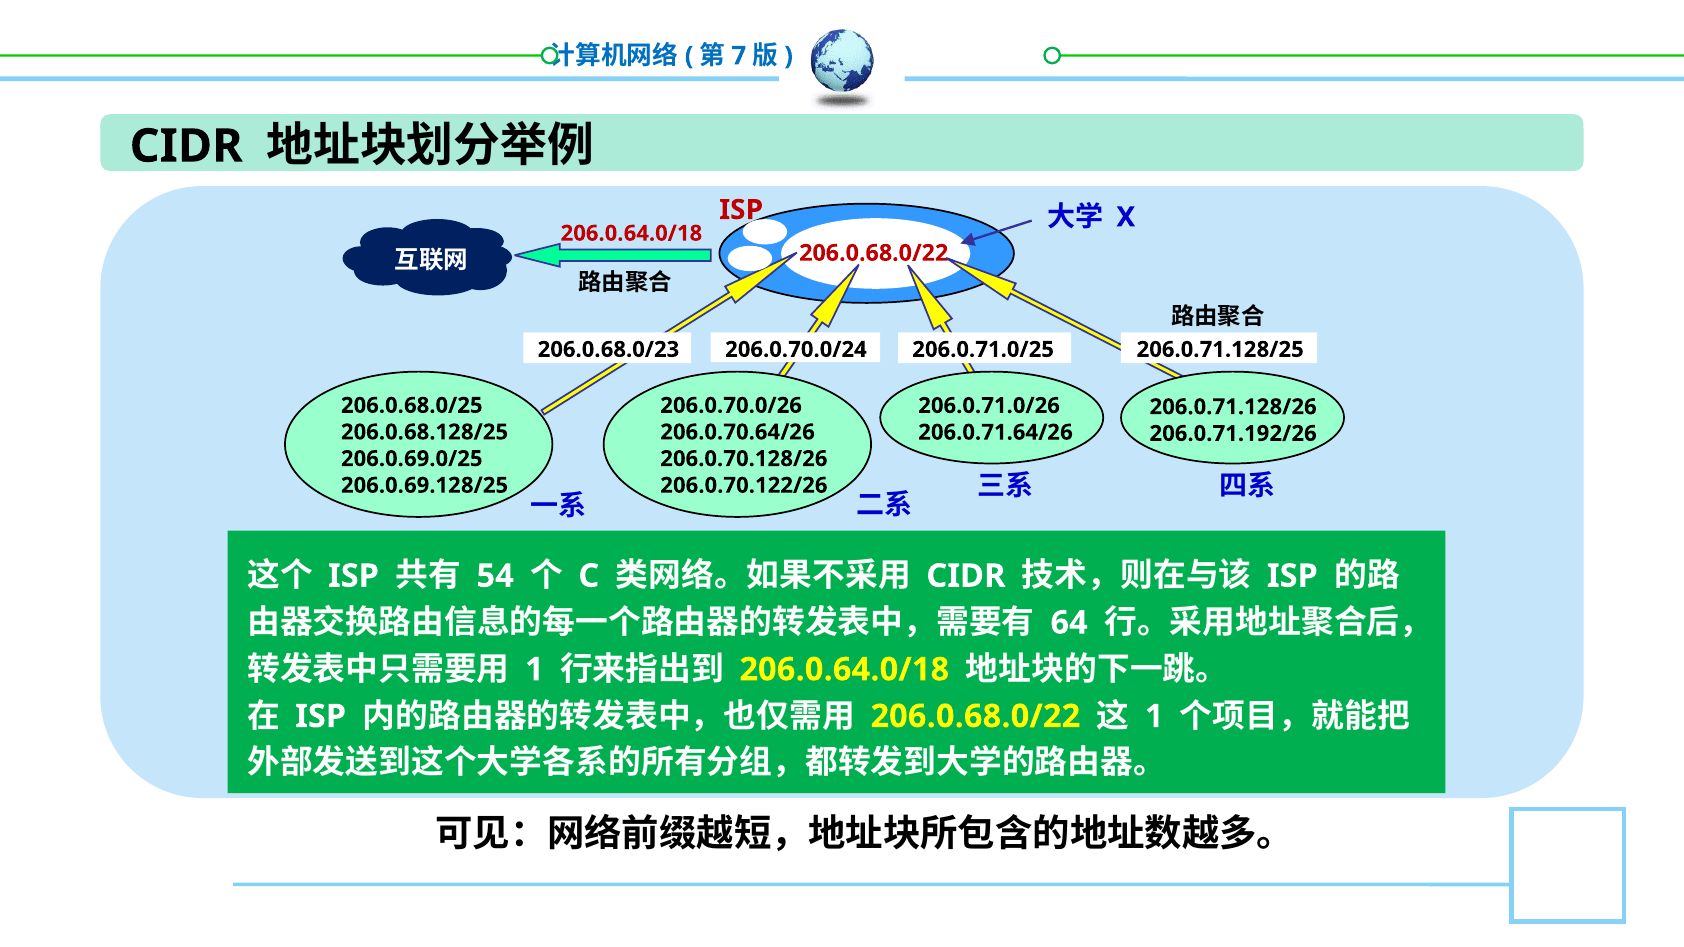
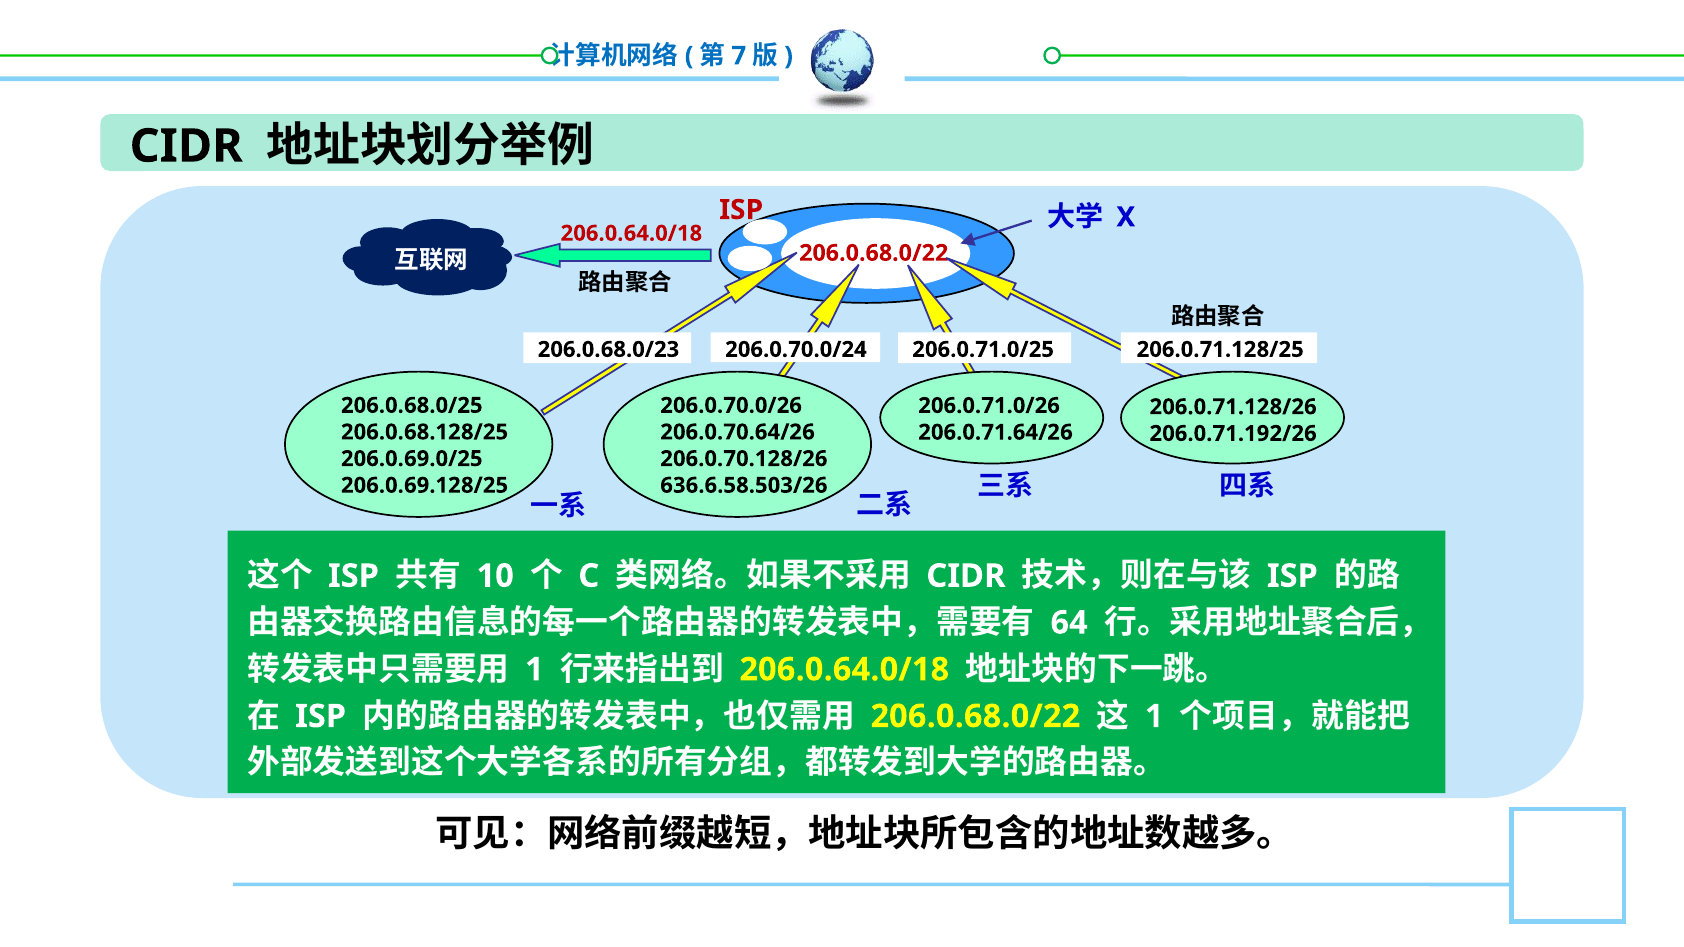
206.0.70.122/26: 206.0.70.122/26 -> 636.6.58.503/26
54: 54 -> 10
